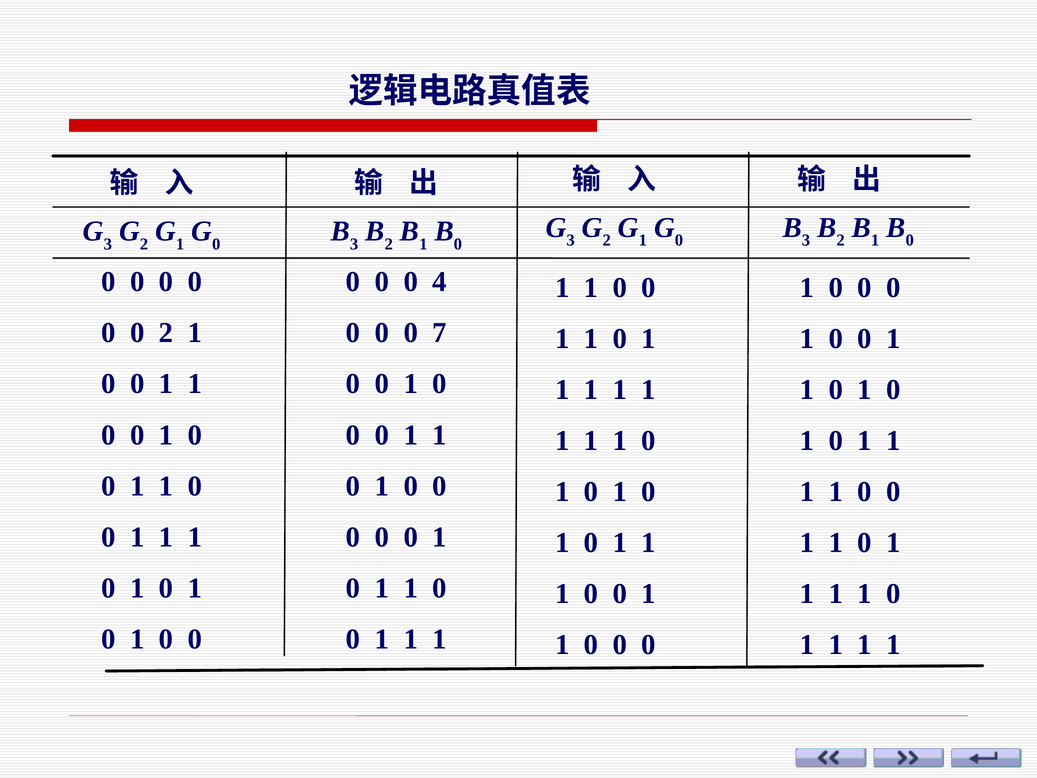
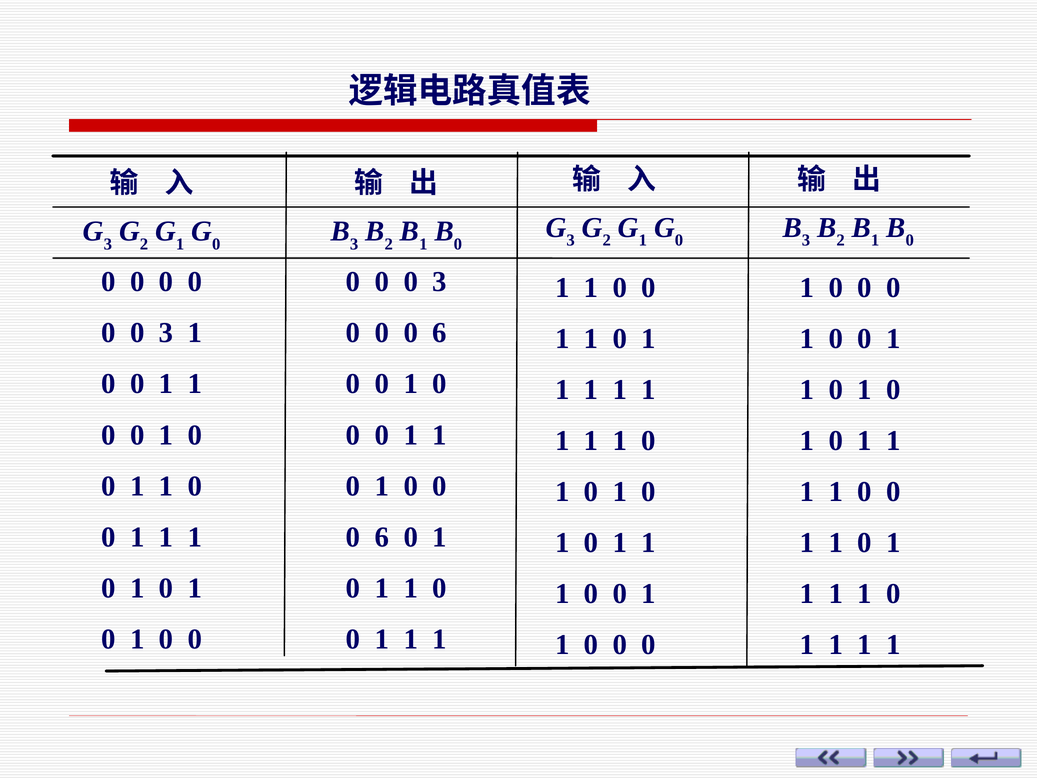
0 0 0 4: 4 -> 3
2 at (166, 333): 2 -> 3
0 0 7: 7 -> 6
0 at (382, 537): 0 -> 6
